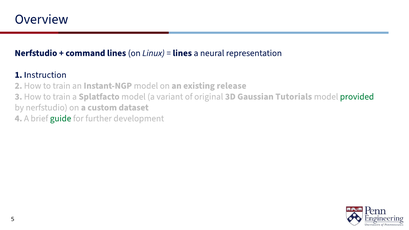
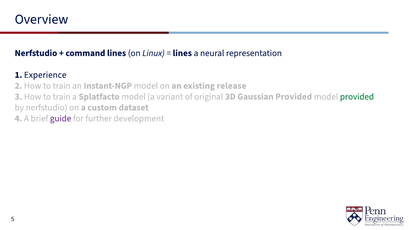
Instruction: Instruction -> Experience
Gaussian Tutorials: Tutorials -> Provided
guide colour: green -> purple
